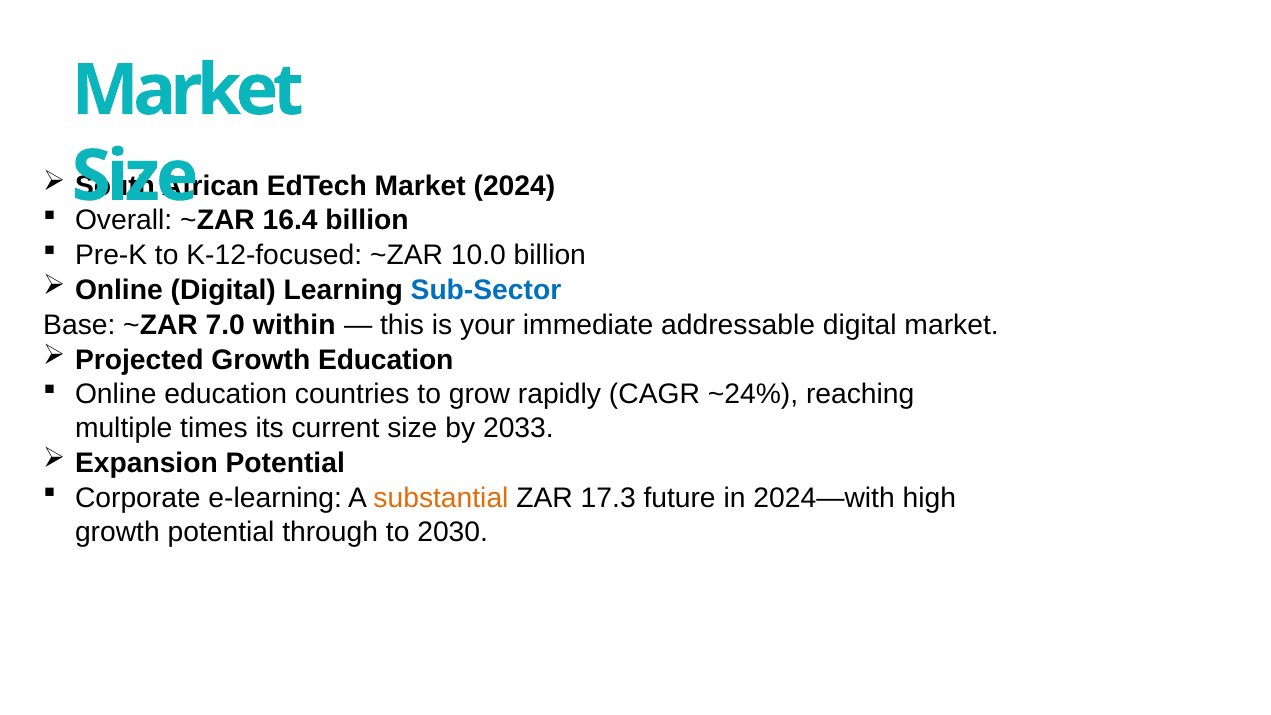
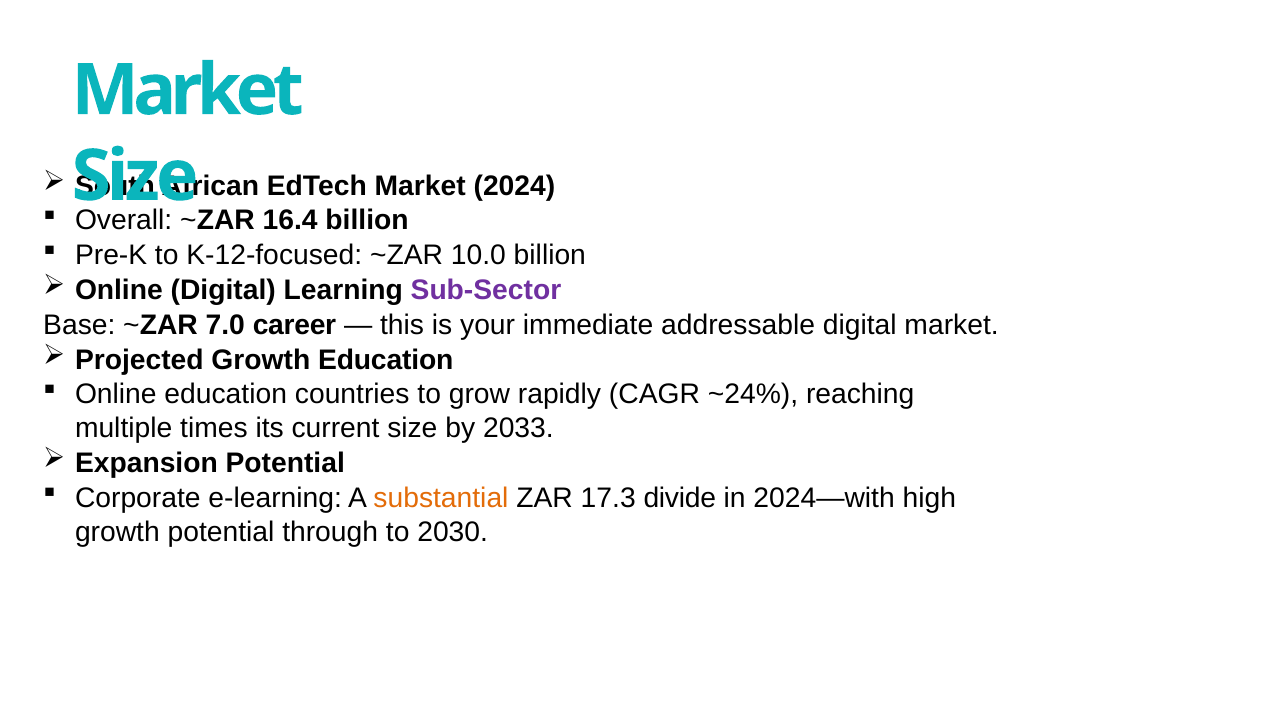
Sub-Sector colour: blue -> purple
within: within -> career
future: future -> divide
